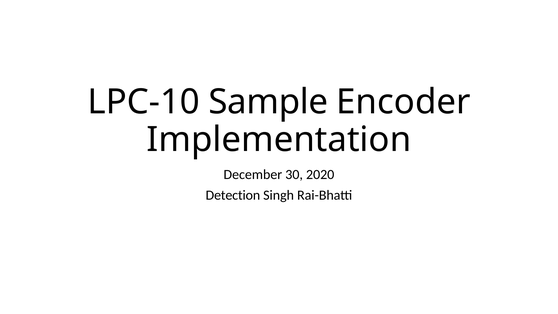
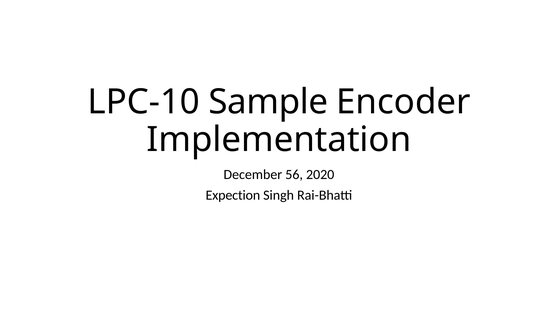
30: 30 -> 56
Detection: Detection -> Expection
